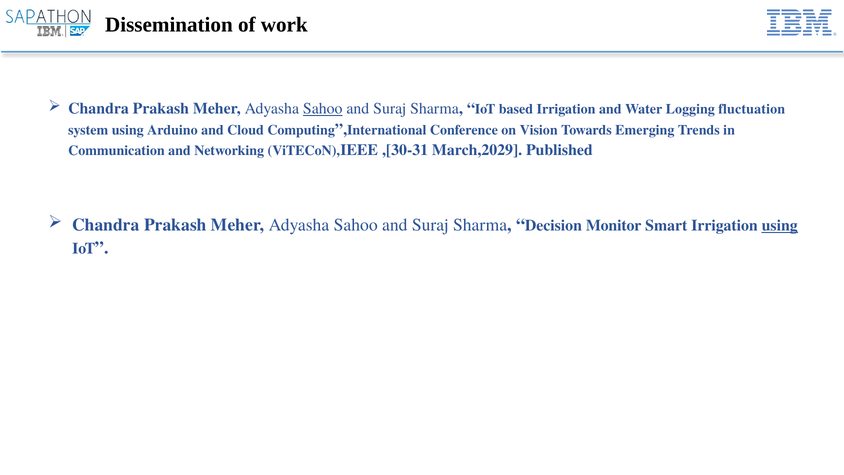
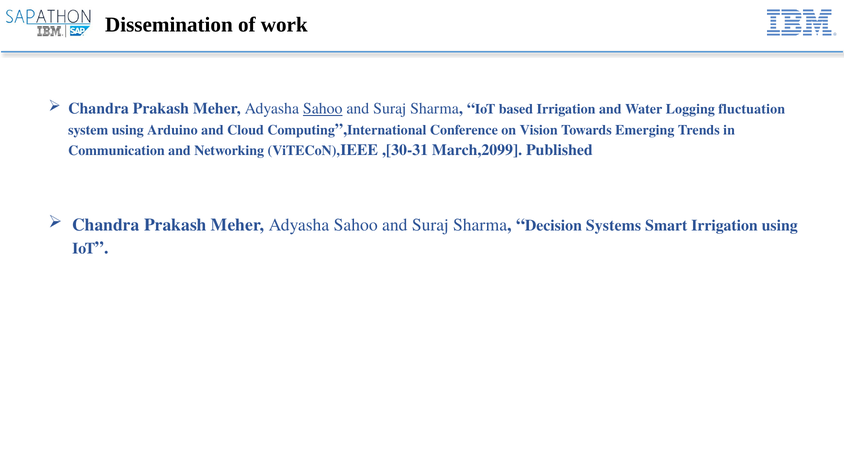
March,2029: March,2029 -> March,2099
Monitor: Monitor -> Systems
using at (780, 225) underline: present -> none
